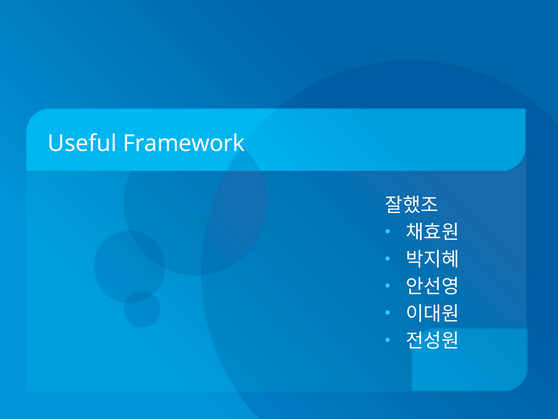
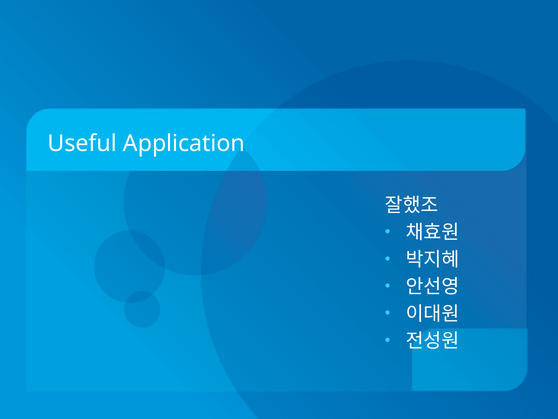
Framework: Framework -> Application
